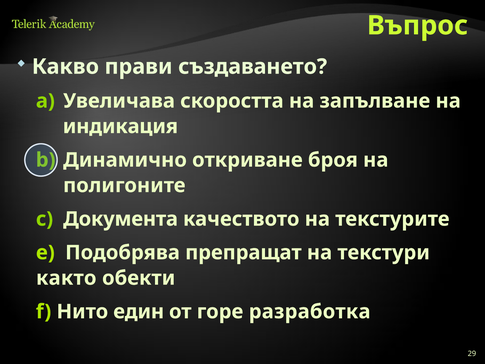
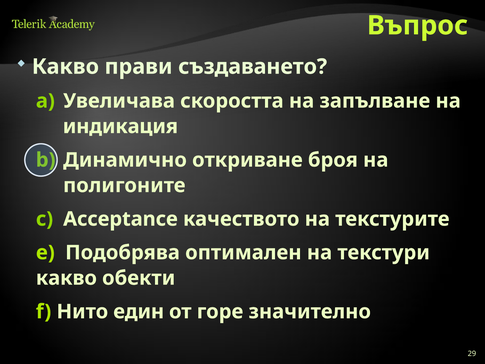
Документа: Документа -> Acceptance
препращат: препращат -> оптимален
както at (66, 278): както -> какво
разработка: разработка -> значително
